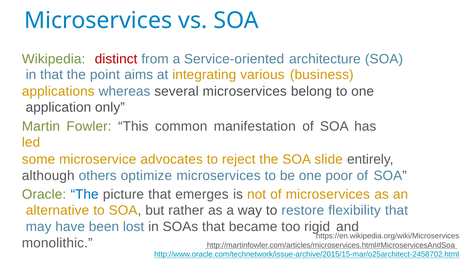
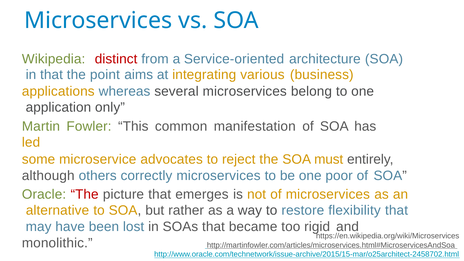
slide: slide -> must
optimize: optimize -> correctly
The at (85, 194) colour: blue -> red
